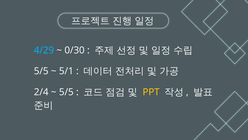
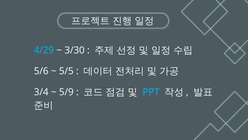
0/30: 0/30 -> 3/30
5/5 at (41, 71): 5/5 -> 5/6
5/1: 5/1 -> 5/5
2/4: 2/4 -> 3/4
5/5 at (66, 92): 5/5 -> 5/9
PPT colour: yellow -> light blue
